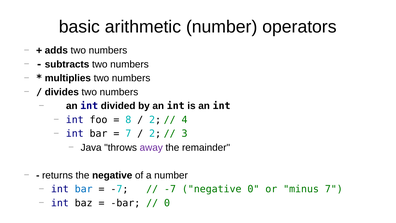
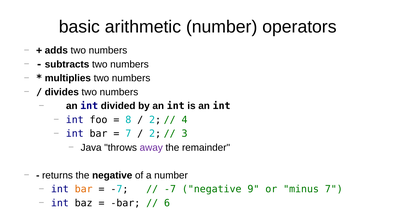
bar at (84, 189) colour: blue -> orange
negative 0: 0 -> 9
0 at (167, 203): 0 -> 6
